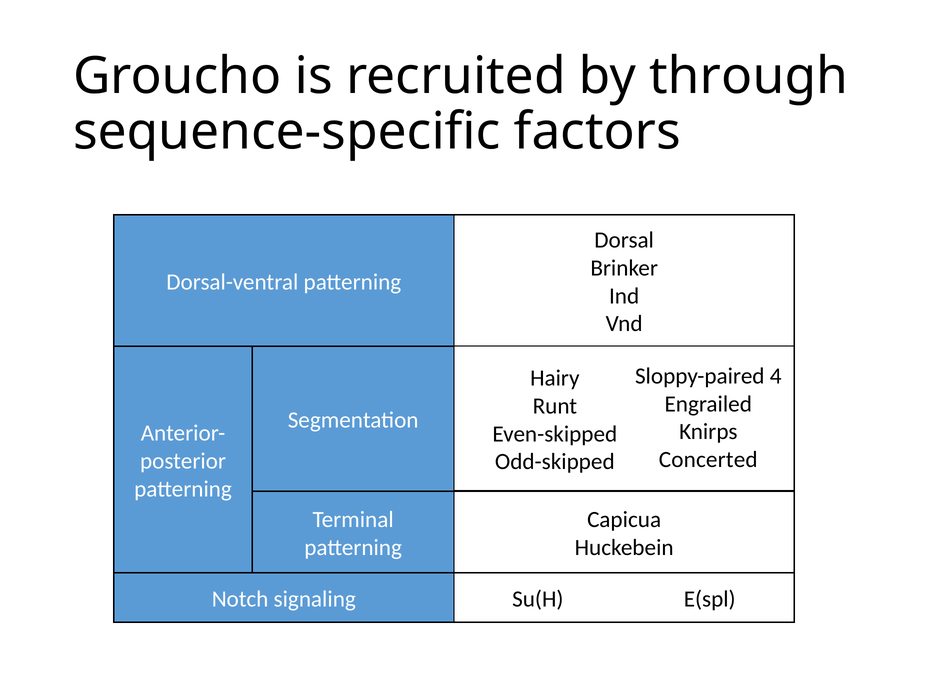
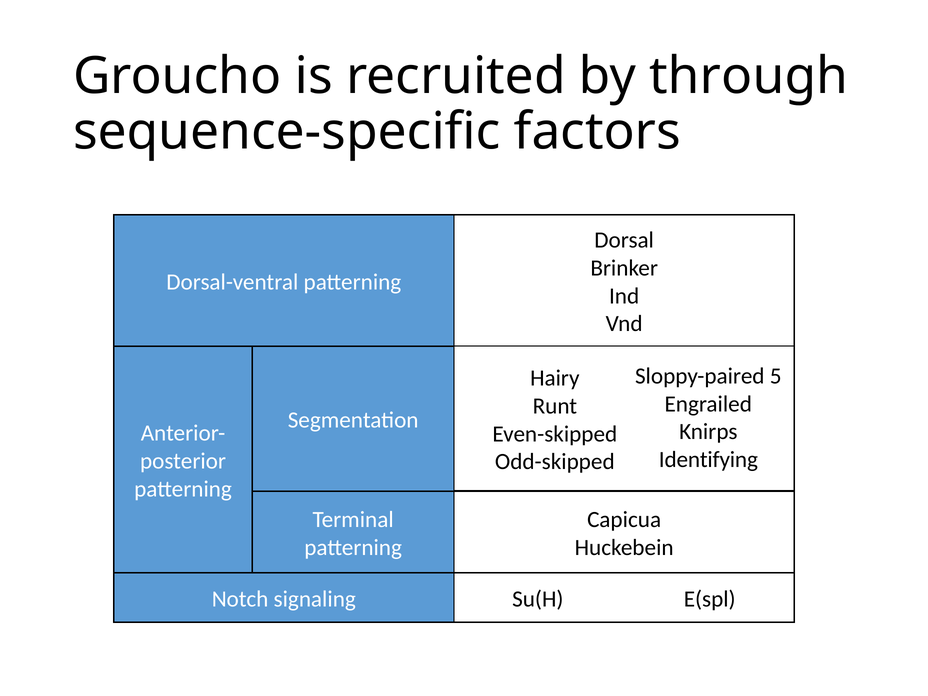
4: 4 -> 5
Concerted: Concerted -> Identifying
